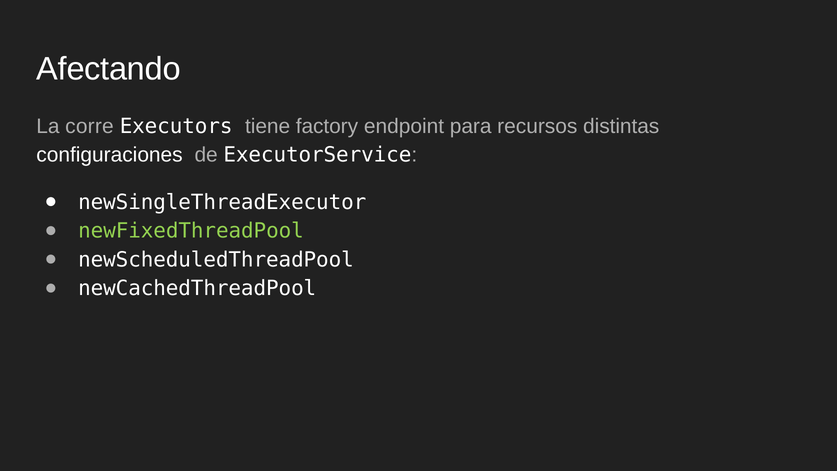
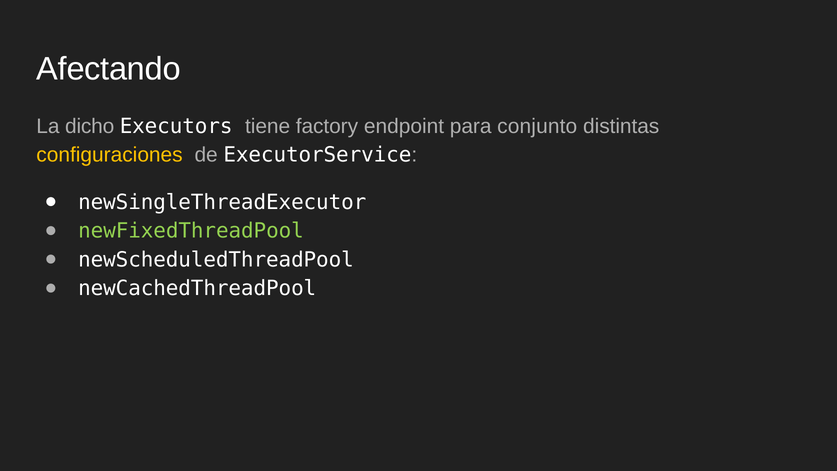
corre: corre -> dicho
recursos: recursos -> conjunto
configuraciones colour: white -> yellow
